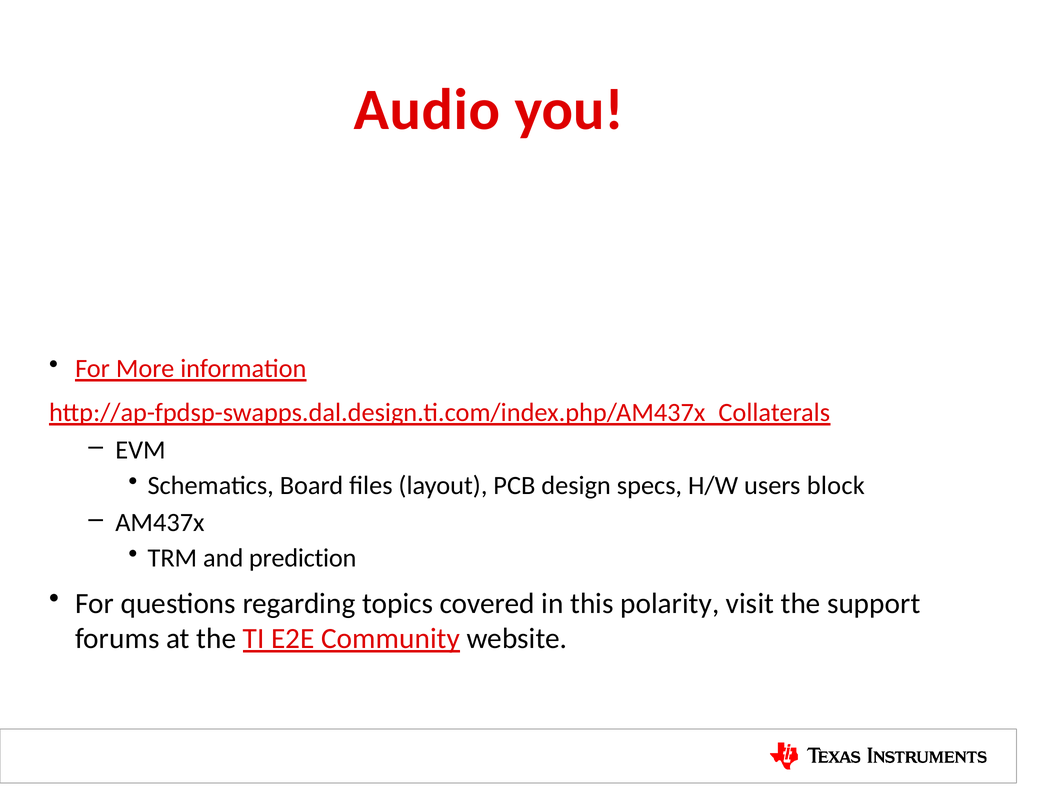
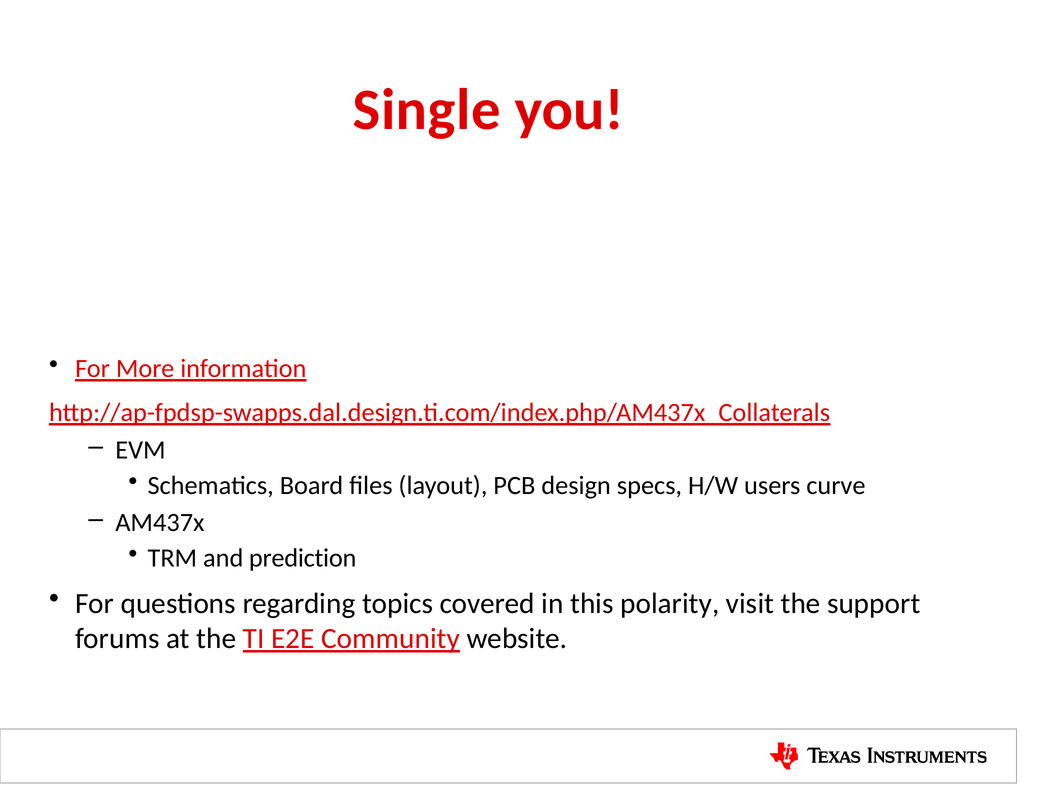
Audio: Audio -> Single
block: block -> curve
